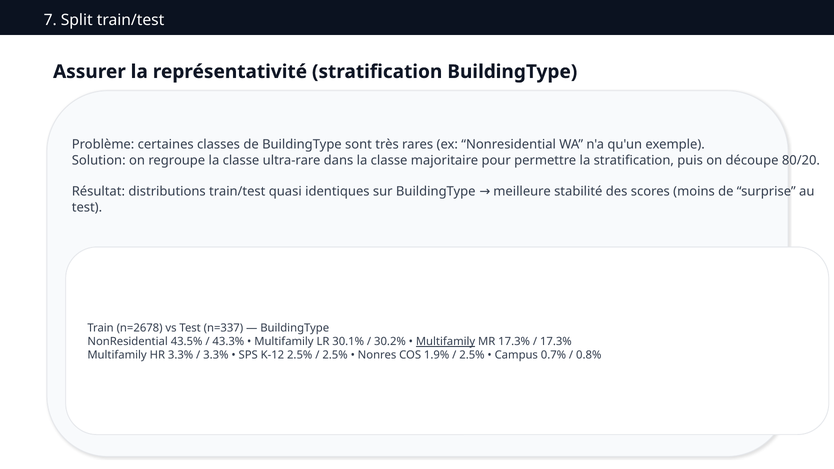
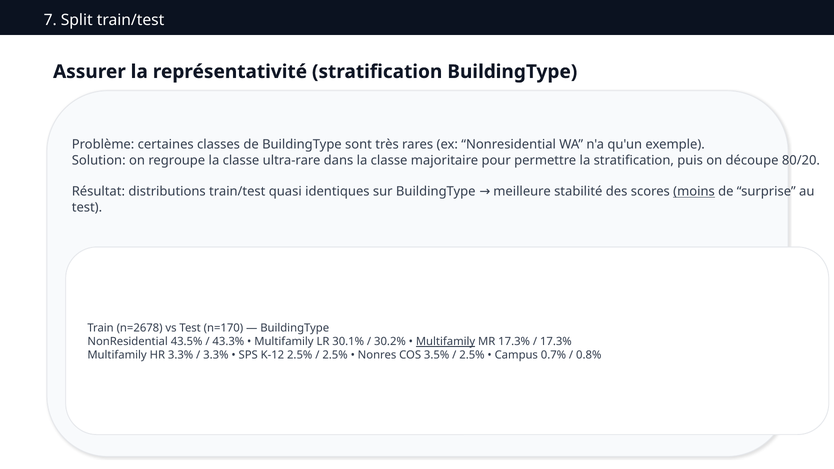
moins underline: none -> present
n=337: n=337 -> n=170
1.9%: 1.9% -> 3.5%
